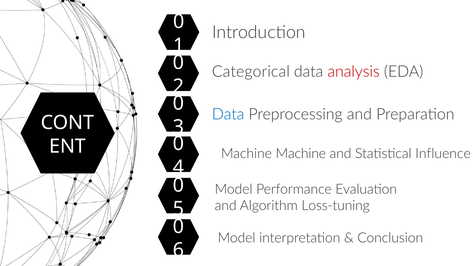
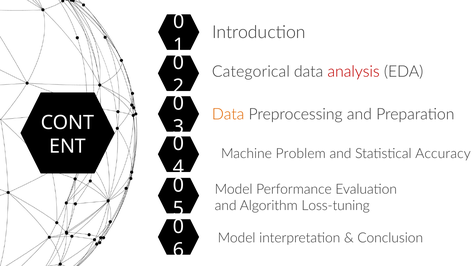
Data at (228, 114) colour: blue -> orange
Machine Machine: Machine -> Problem
Influence: Influence -> Accuracy
